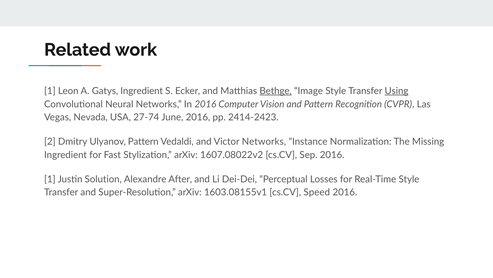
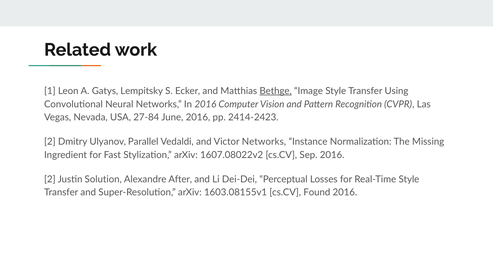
Gatys Ingredient: Ingredient -> Lempitsky
Using underline: present -> none
27-74: 27-74 -> 27-84
Ulyanov Pattern: Pattern -> Parallel
1 at (50, 179): 1 -> 2
Speed: Speed -> Found
